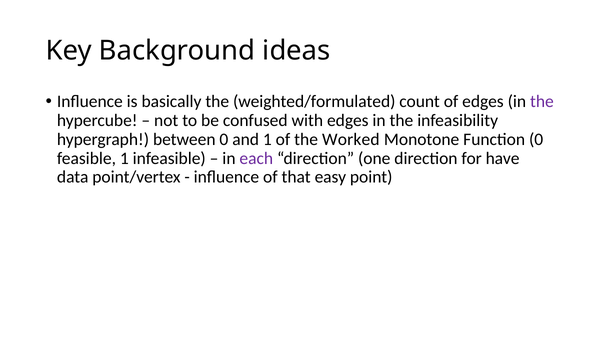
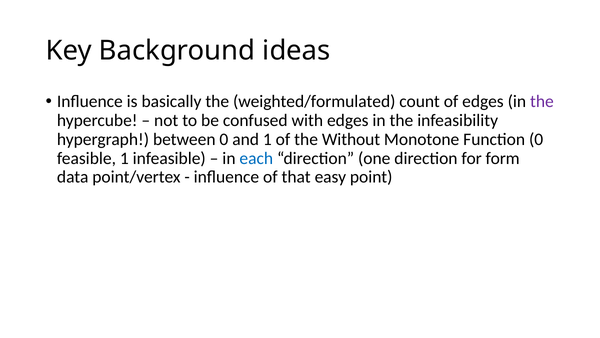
Worked: Worked -> Without
each colour: purple -> blue
have: have -> form
